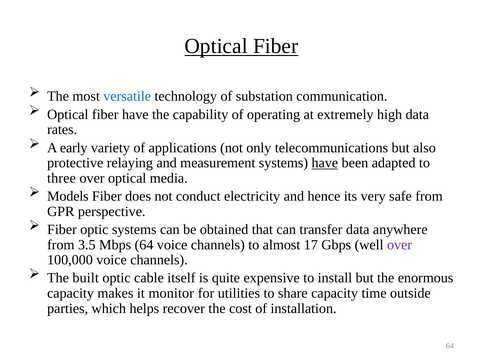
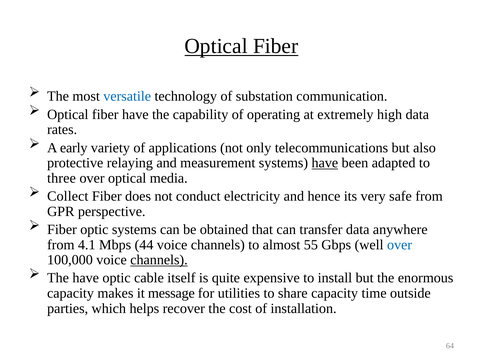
Models: Models -> Collect
3.5: 3.5 -> 4.1
Mbps 64: 64 -> 44
17: 17 -> 55
over at (400, 245) colour: purple -> blue
channels at (159, 260) underline: none -> present
The built: built -> have
monitor: monitor -> message
